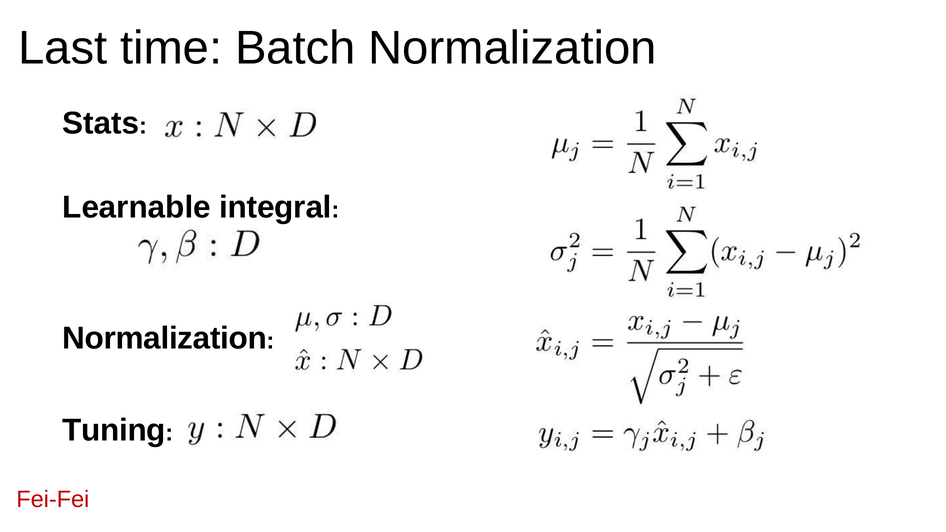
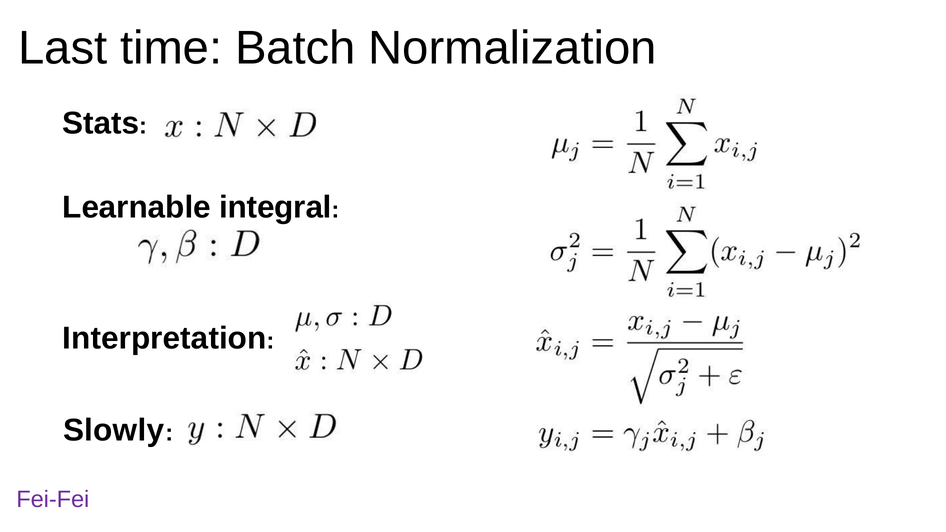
Normalization at (165, 338): Normalization -> Interpretation
Tuning: Tuning -> Slowly
Fei-Fei colour: red -> purple
